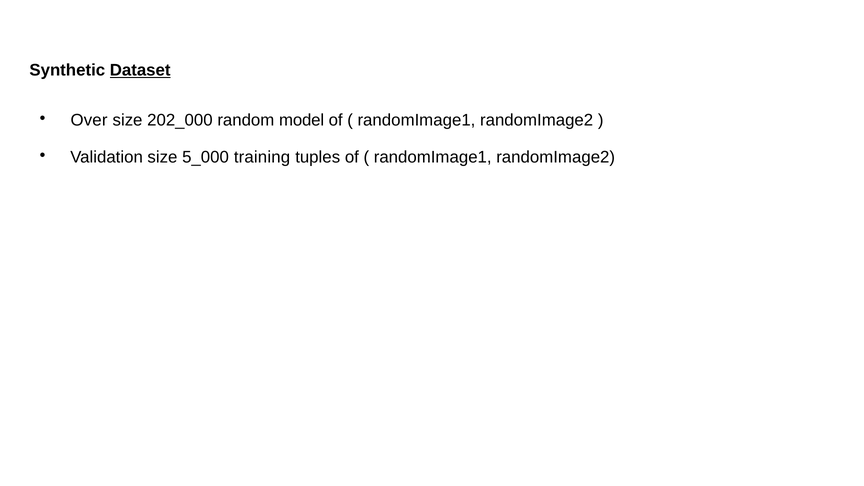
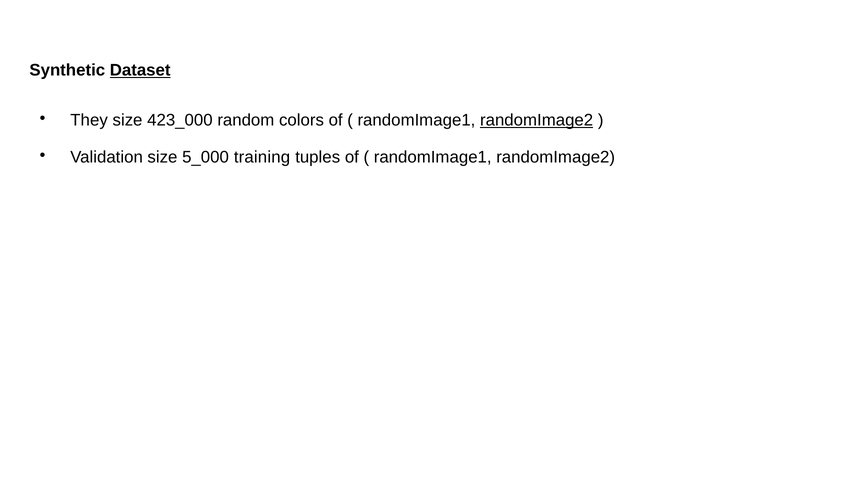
Over: Over -> They
202_000: 202_000 -> 423_000
model: model -> colors
randomImage2 at (537, 120) underline: none -> present
